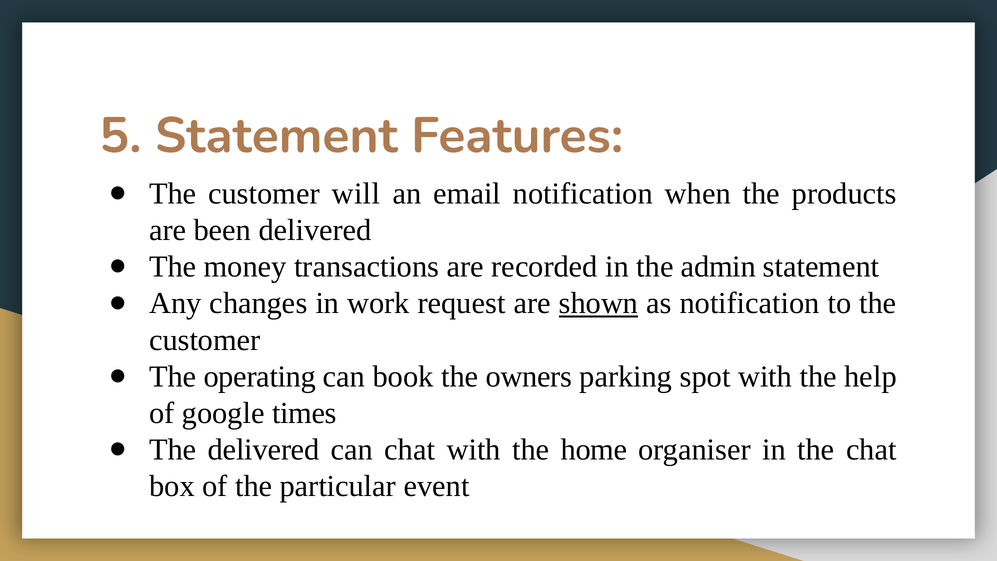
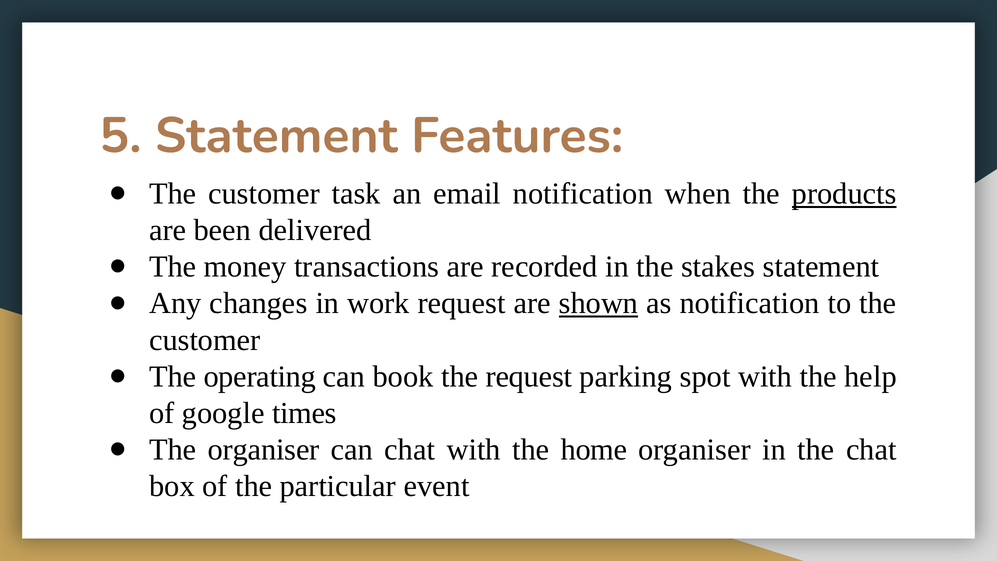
will: will -> task
products underline: none -> present
admin: admin -> stakes
the owners: owners -> request
The delivered: delivered -> organiser
